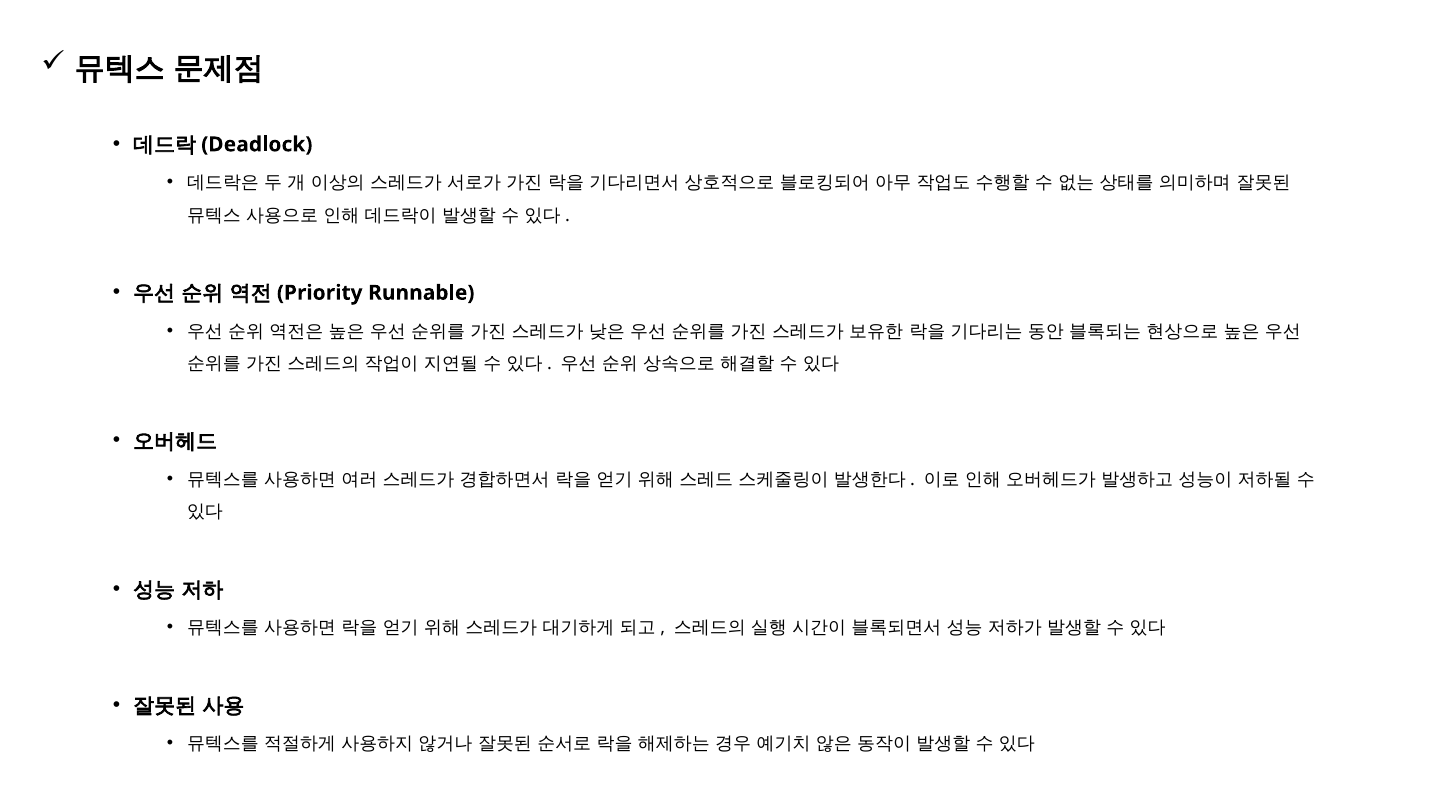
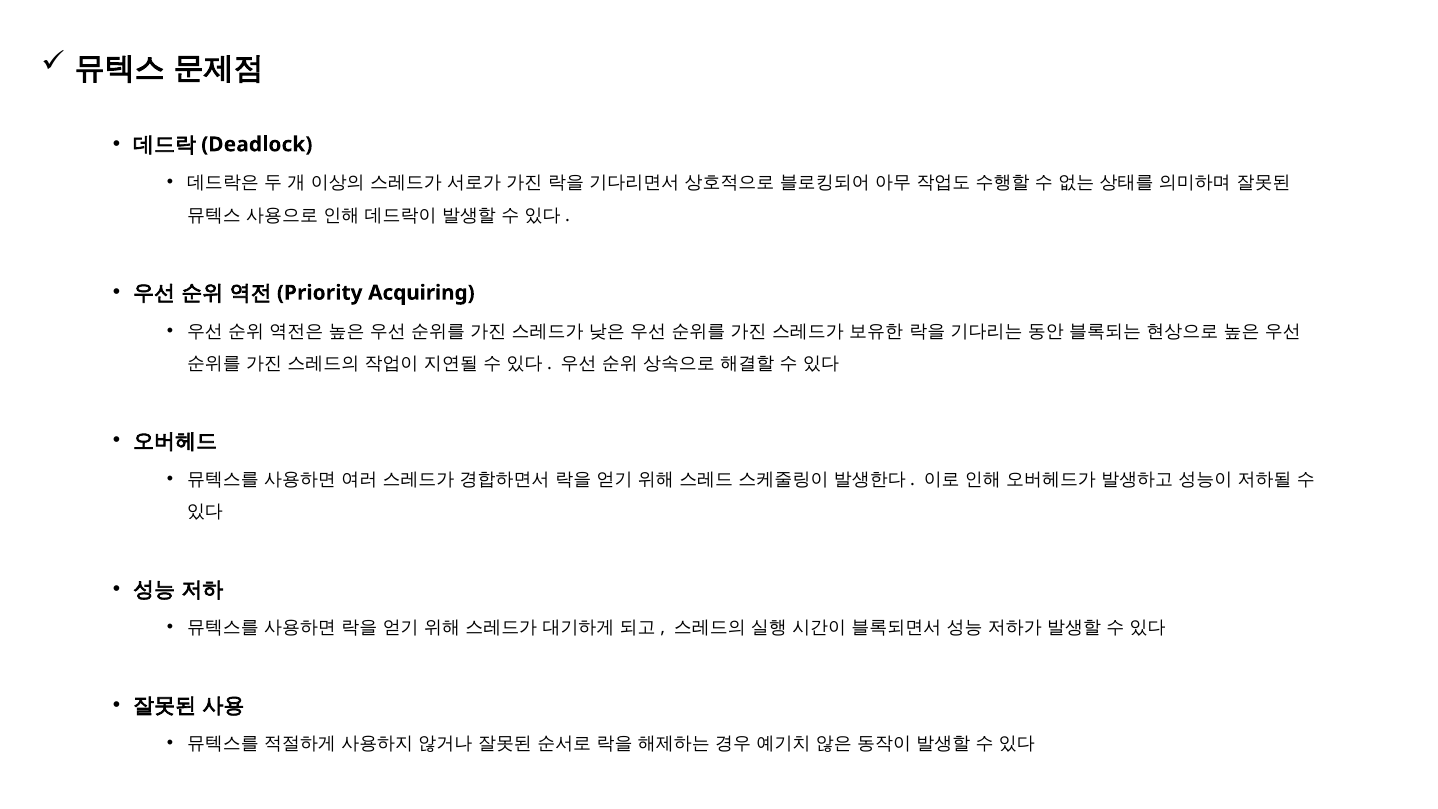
Runnable: Runnable -> Acquiring
